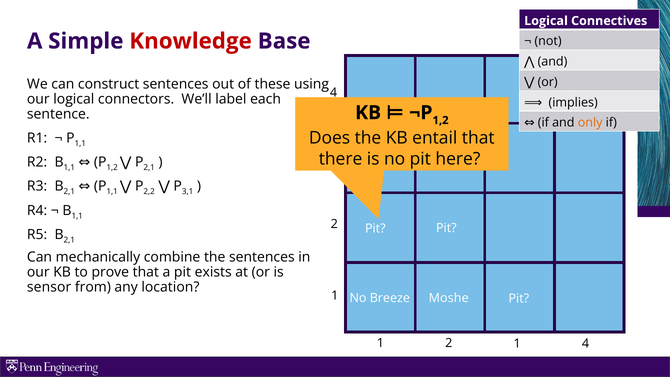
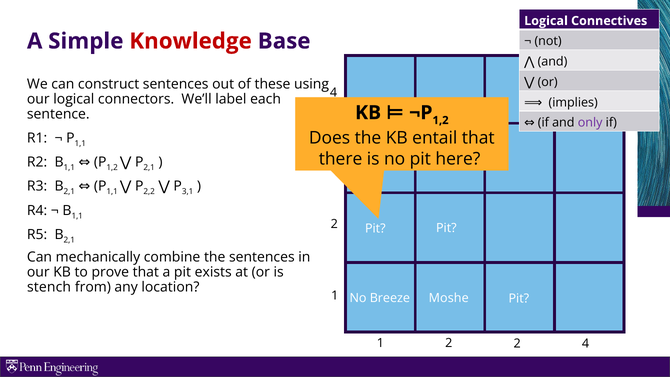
only colour: orange -> purple
sensor: sensor -> stench
2 1: 1 -> 2
